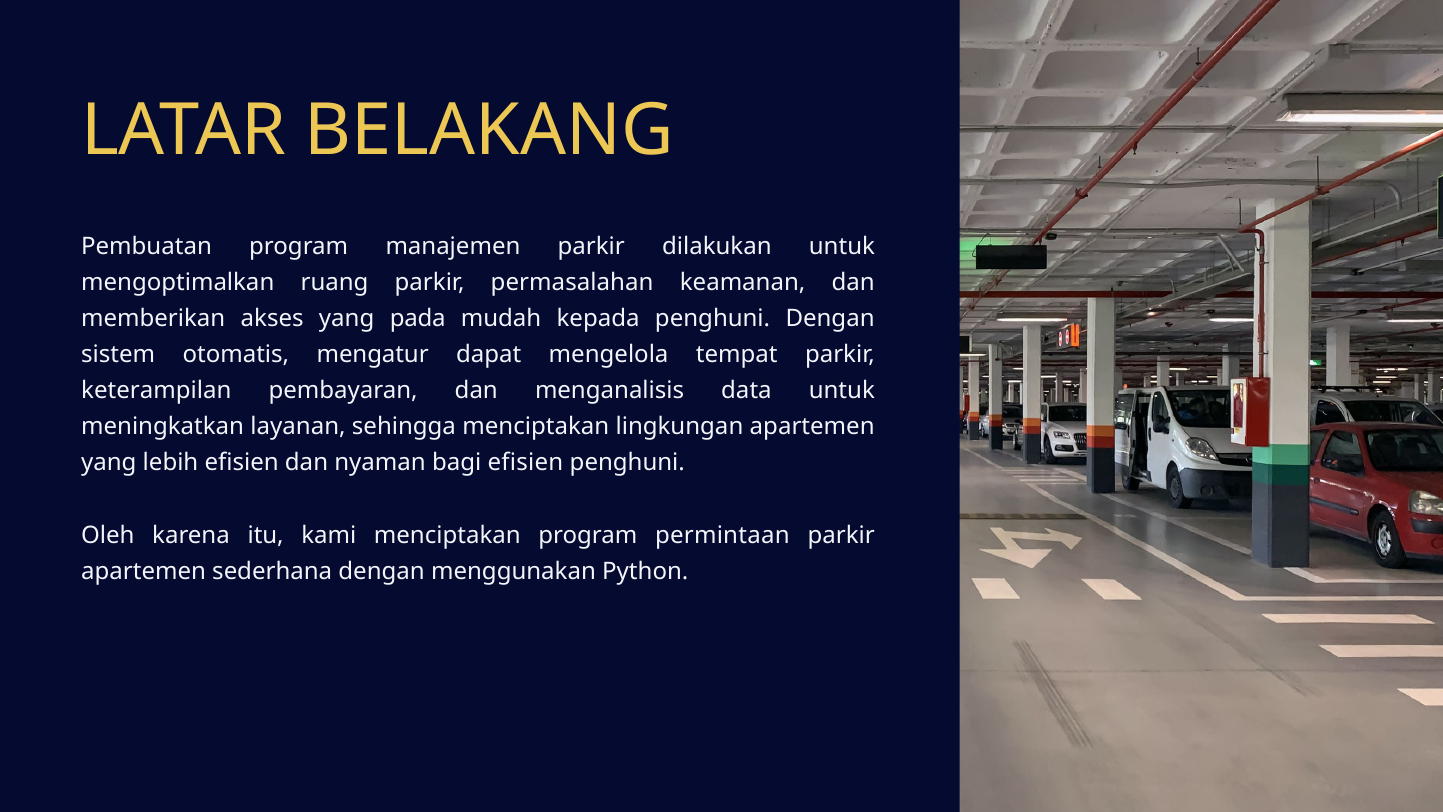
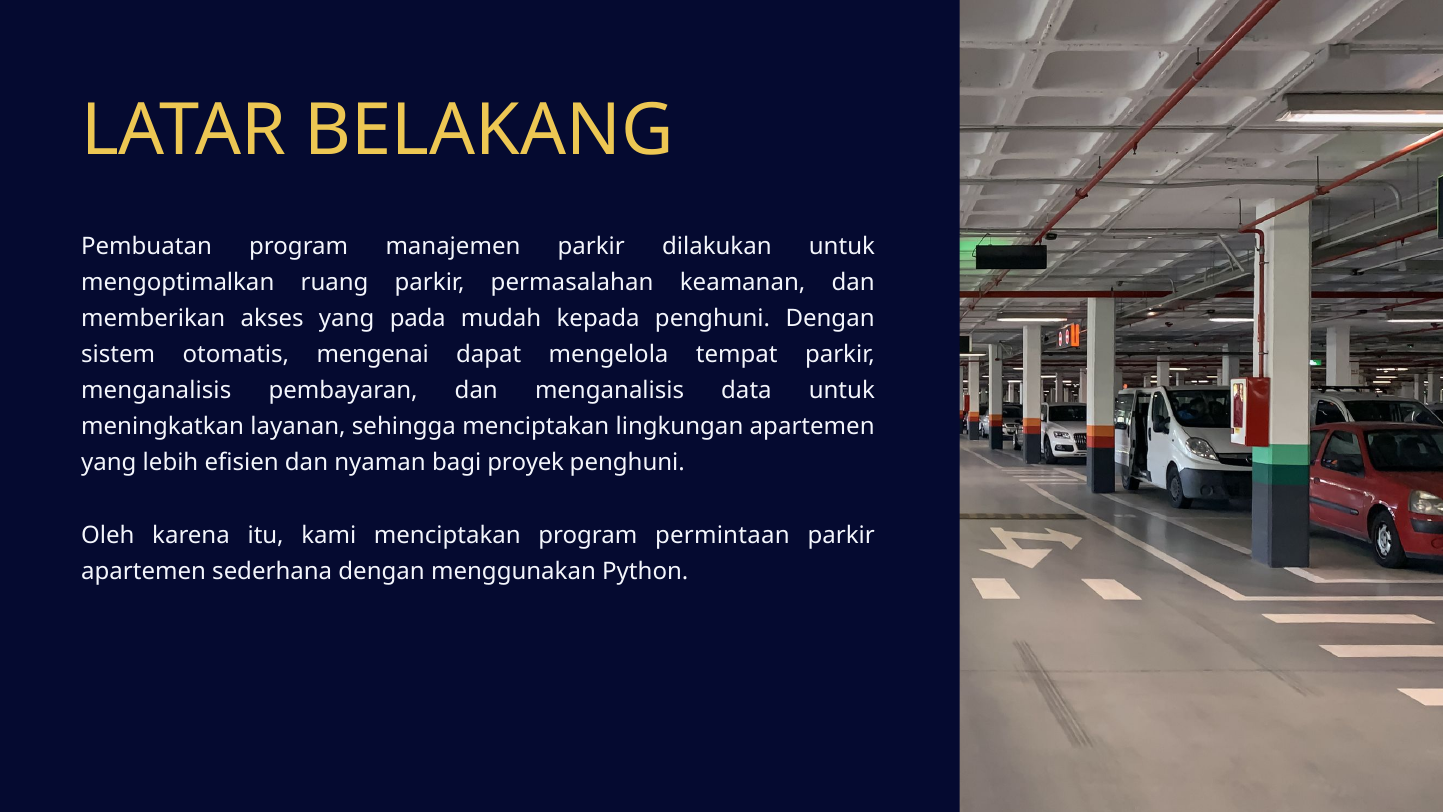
mengatur: mengatur -> mengenai
keterampilan at (156, 391): keterampilan -> menganalisis
bagi efisien: efisien -> proyek
